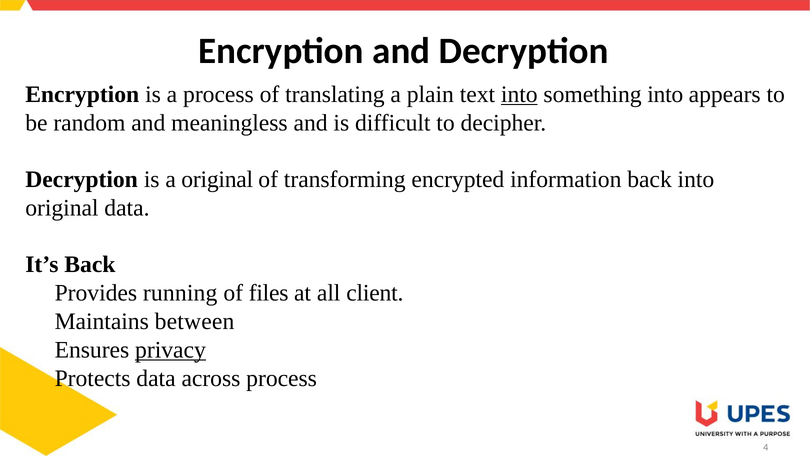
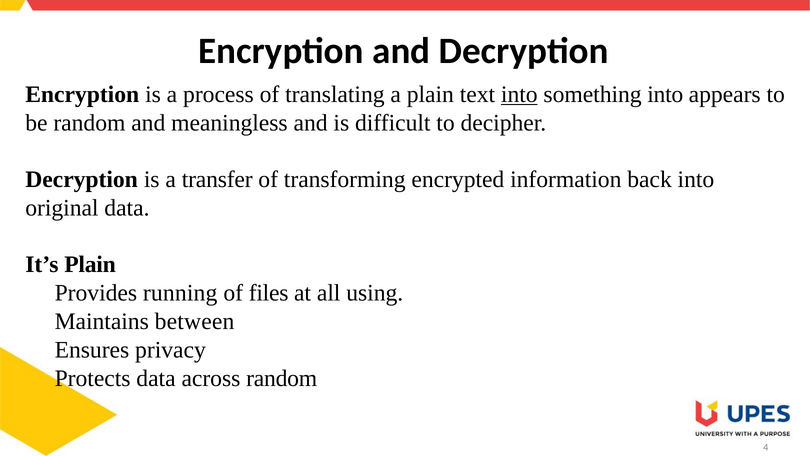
a original: original -> transfer
It’s Back: Back -> Plain
client: client -> using
privacy underline: present -> none
across process: process -> random
